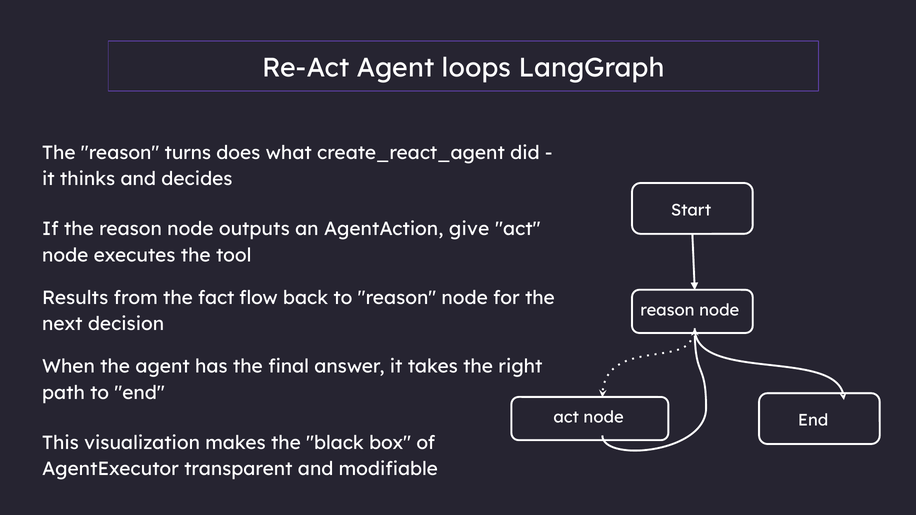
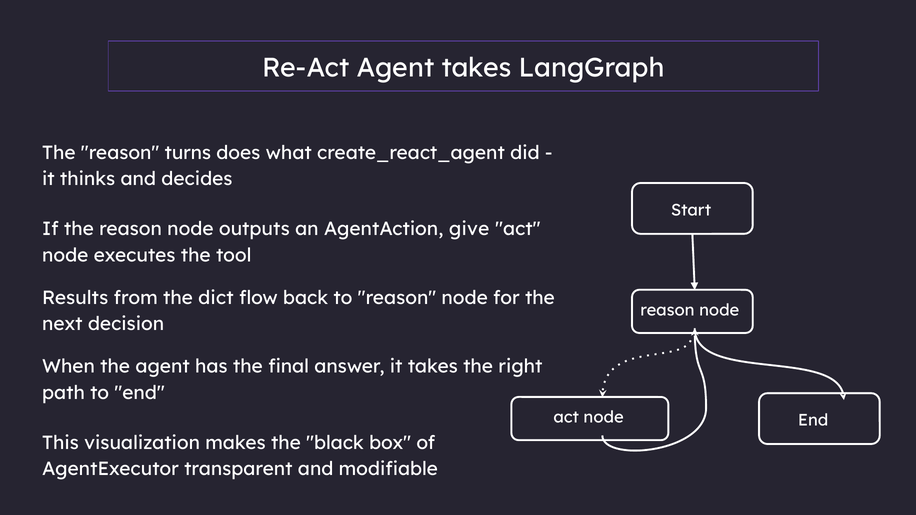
Agent loops: loops -> takes
fact: fact -> dict
